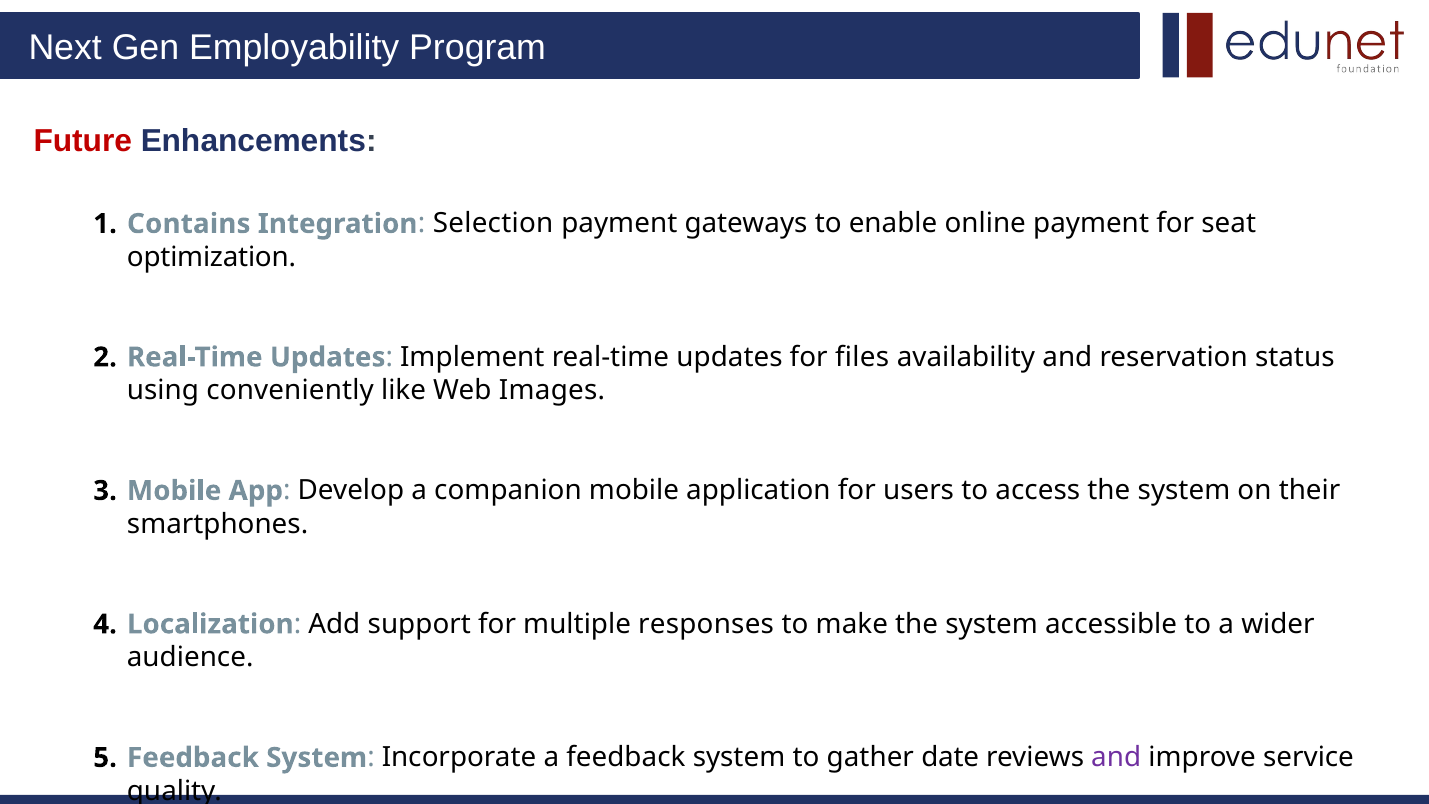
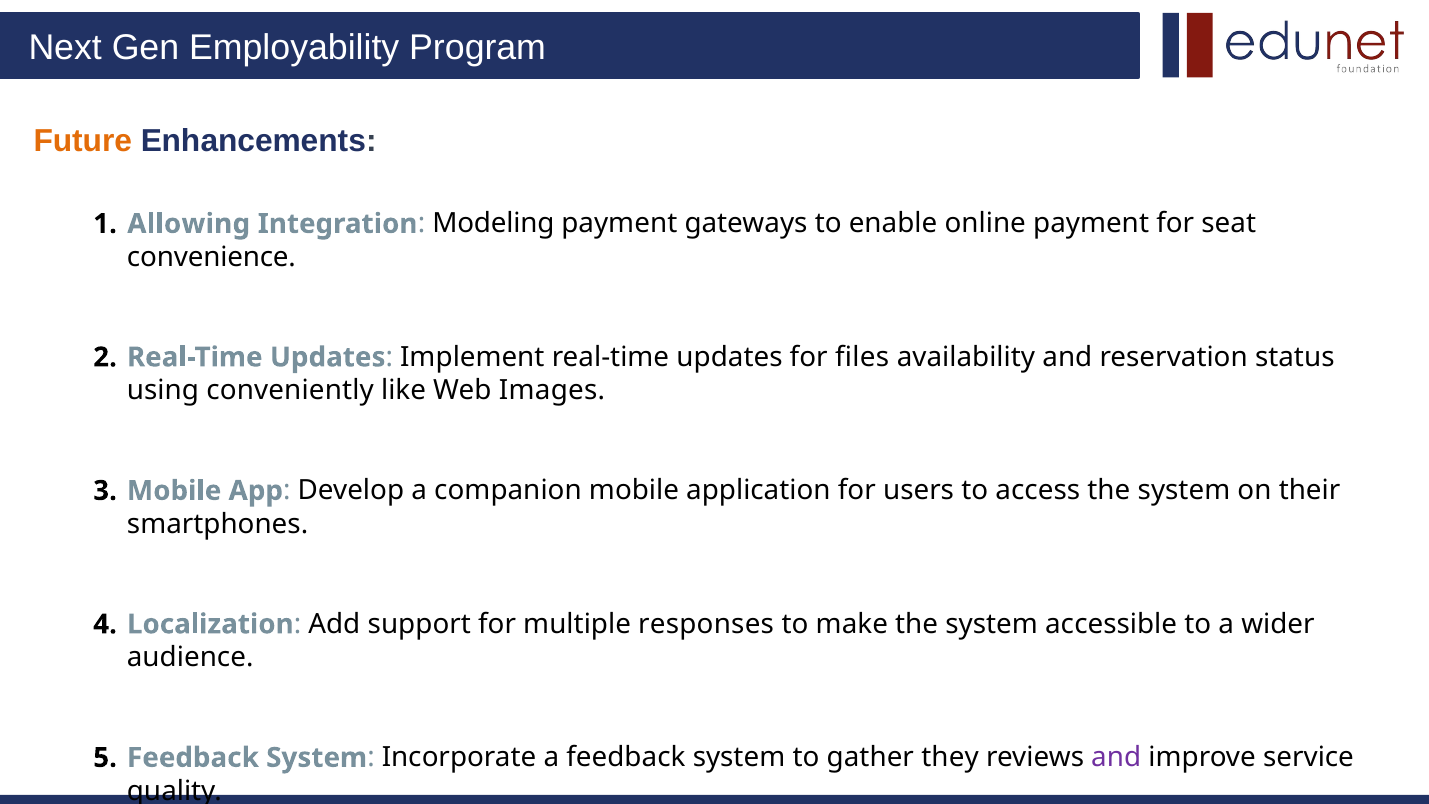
Future colour: red -> orange
Contains: Contains -> Allowing
Selection: Selection -> Modeling
optimization: optimization -> convenience
date: date -> they
